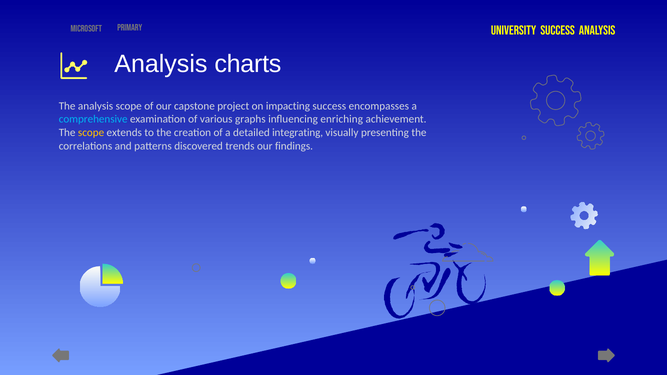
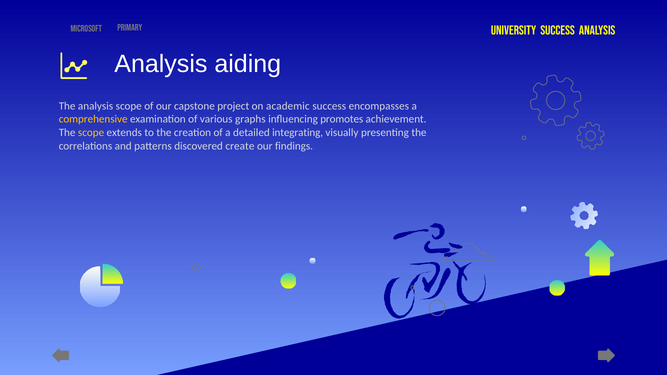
charts: charts -> aiding
impacting: impacting -> academic
comprehensive colour: light blue -> yellow
enriching: enriching -> promotes
trends: trends -> create
